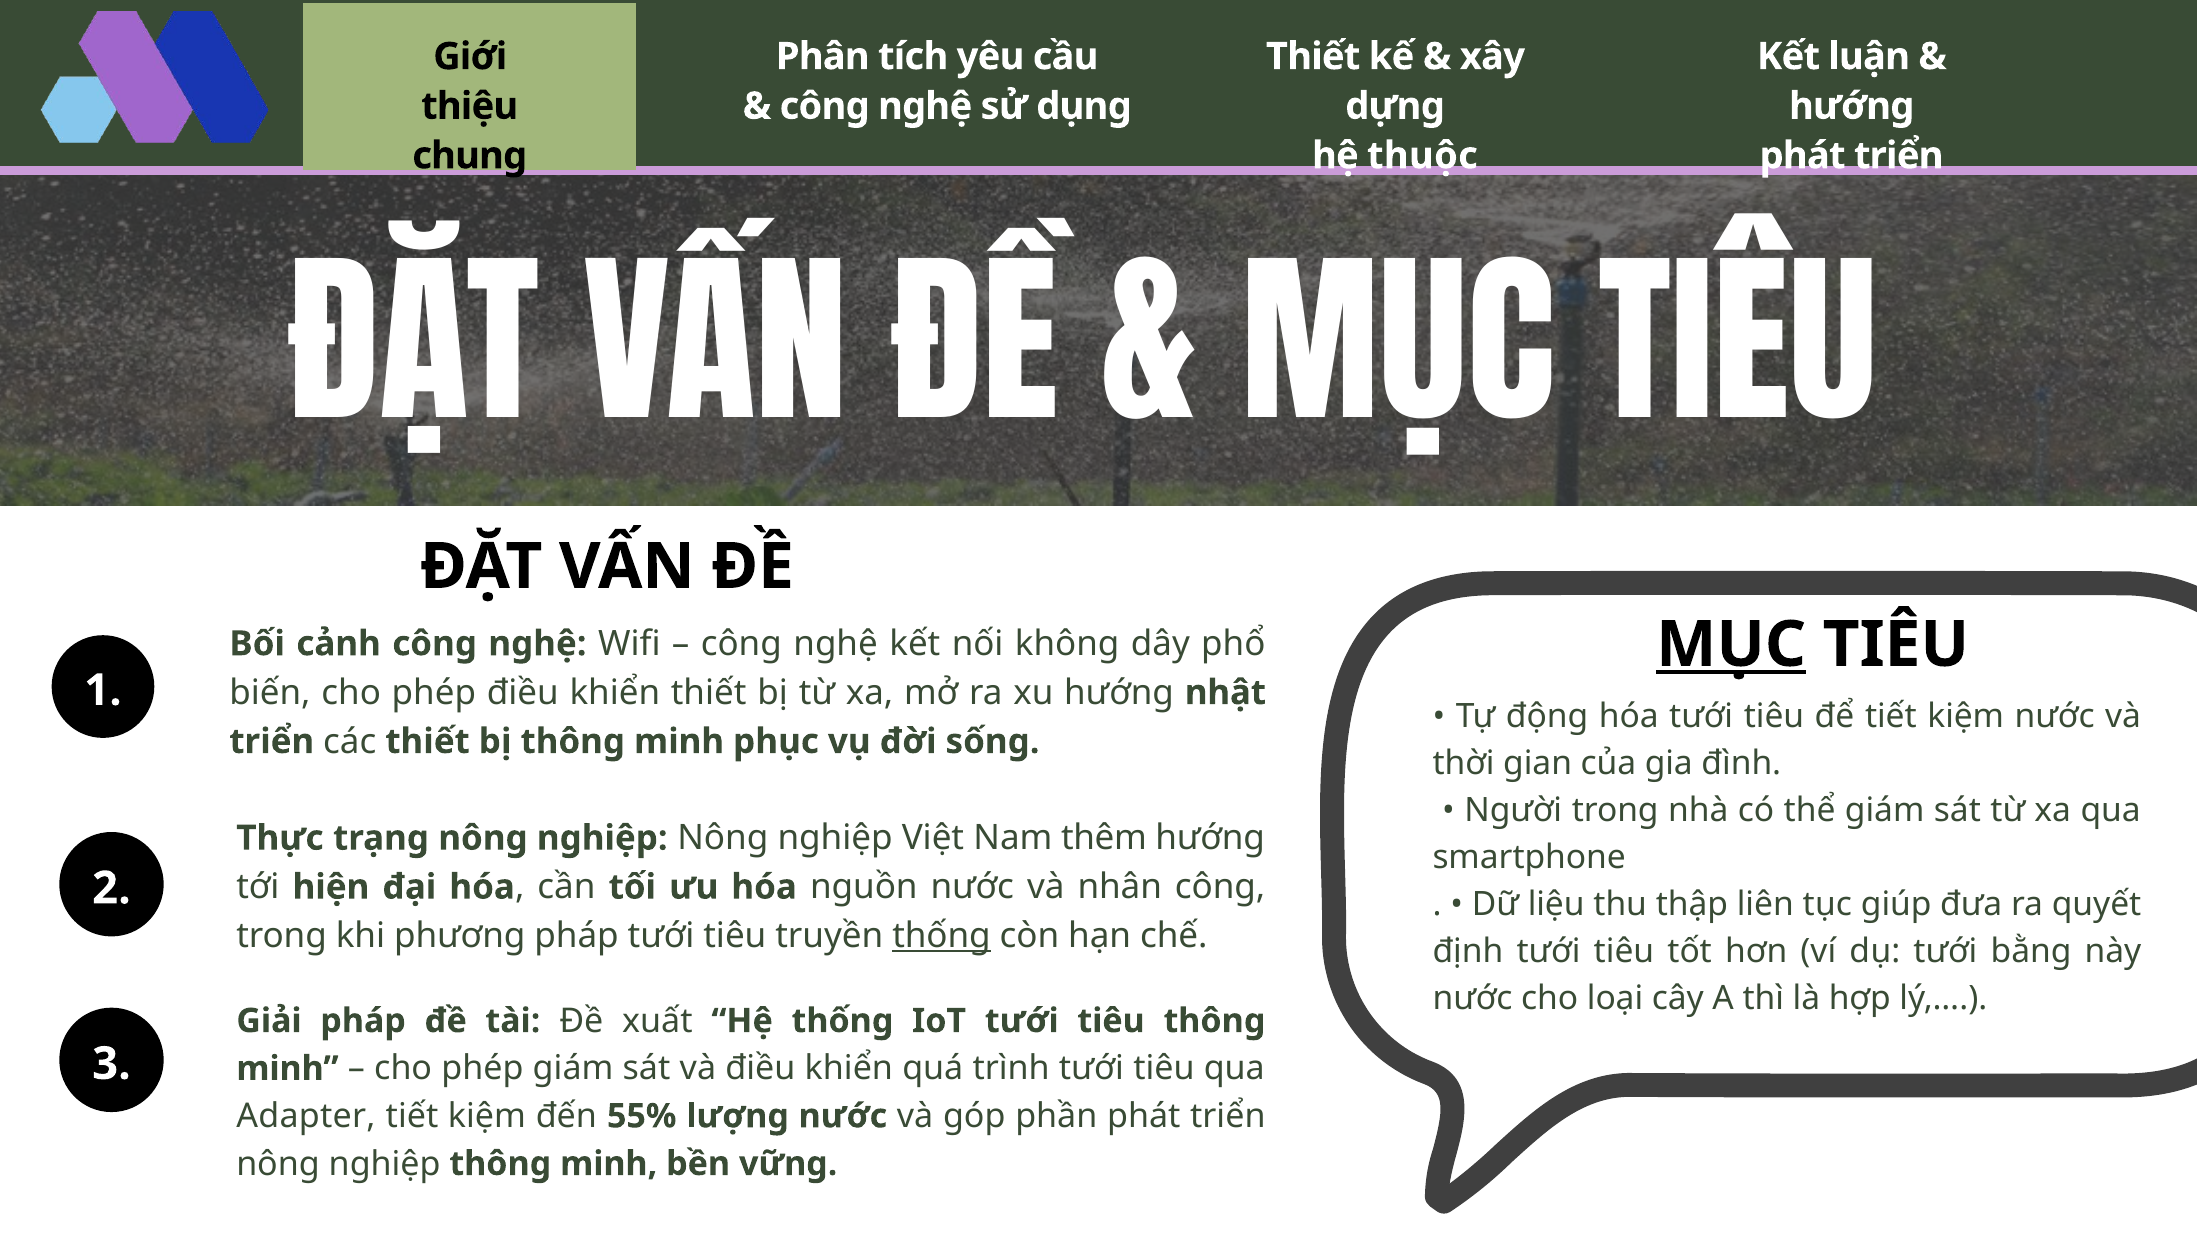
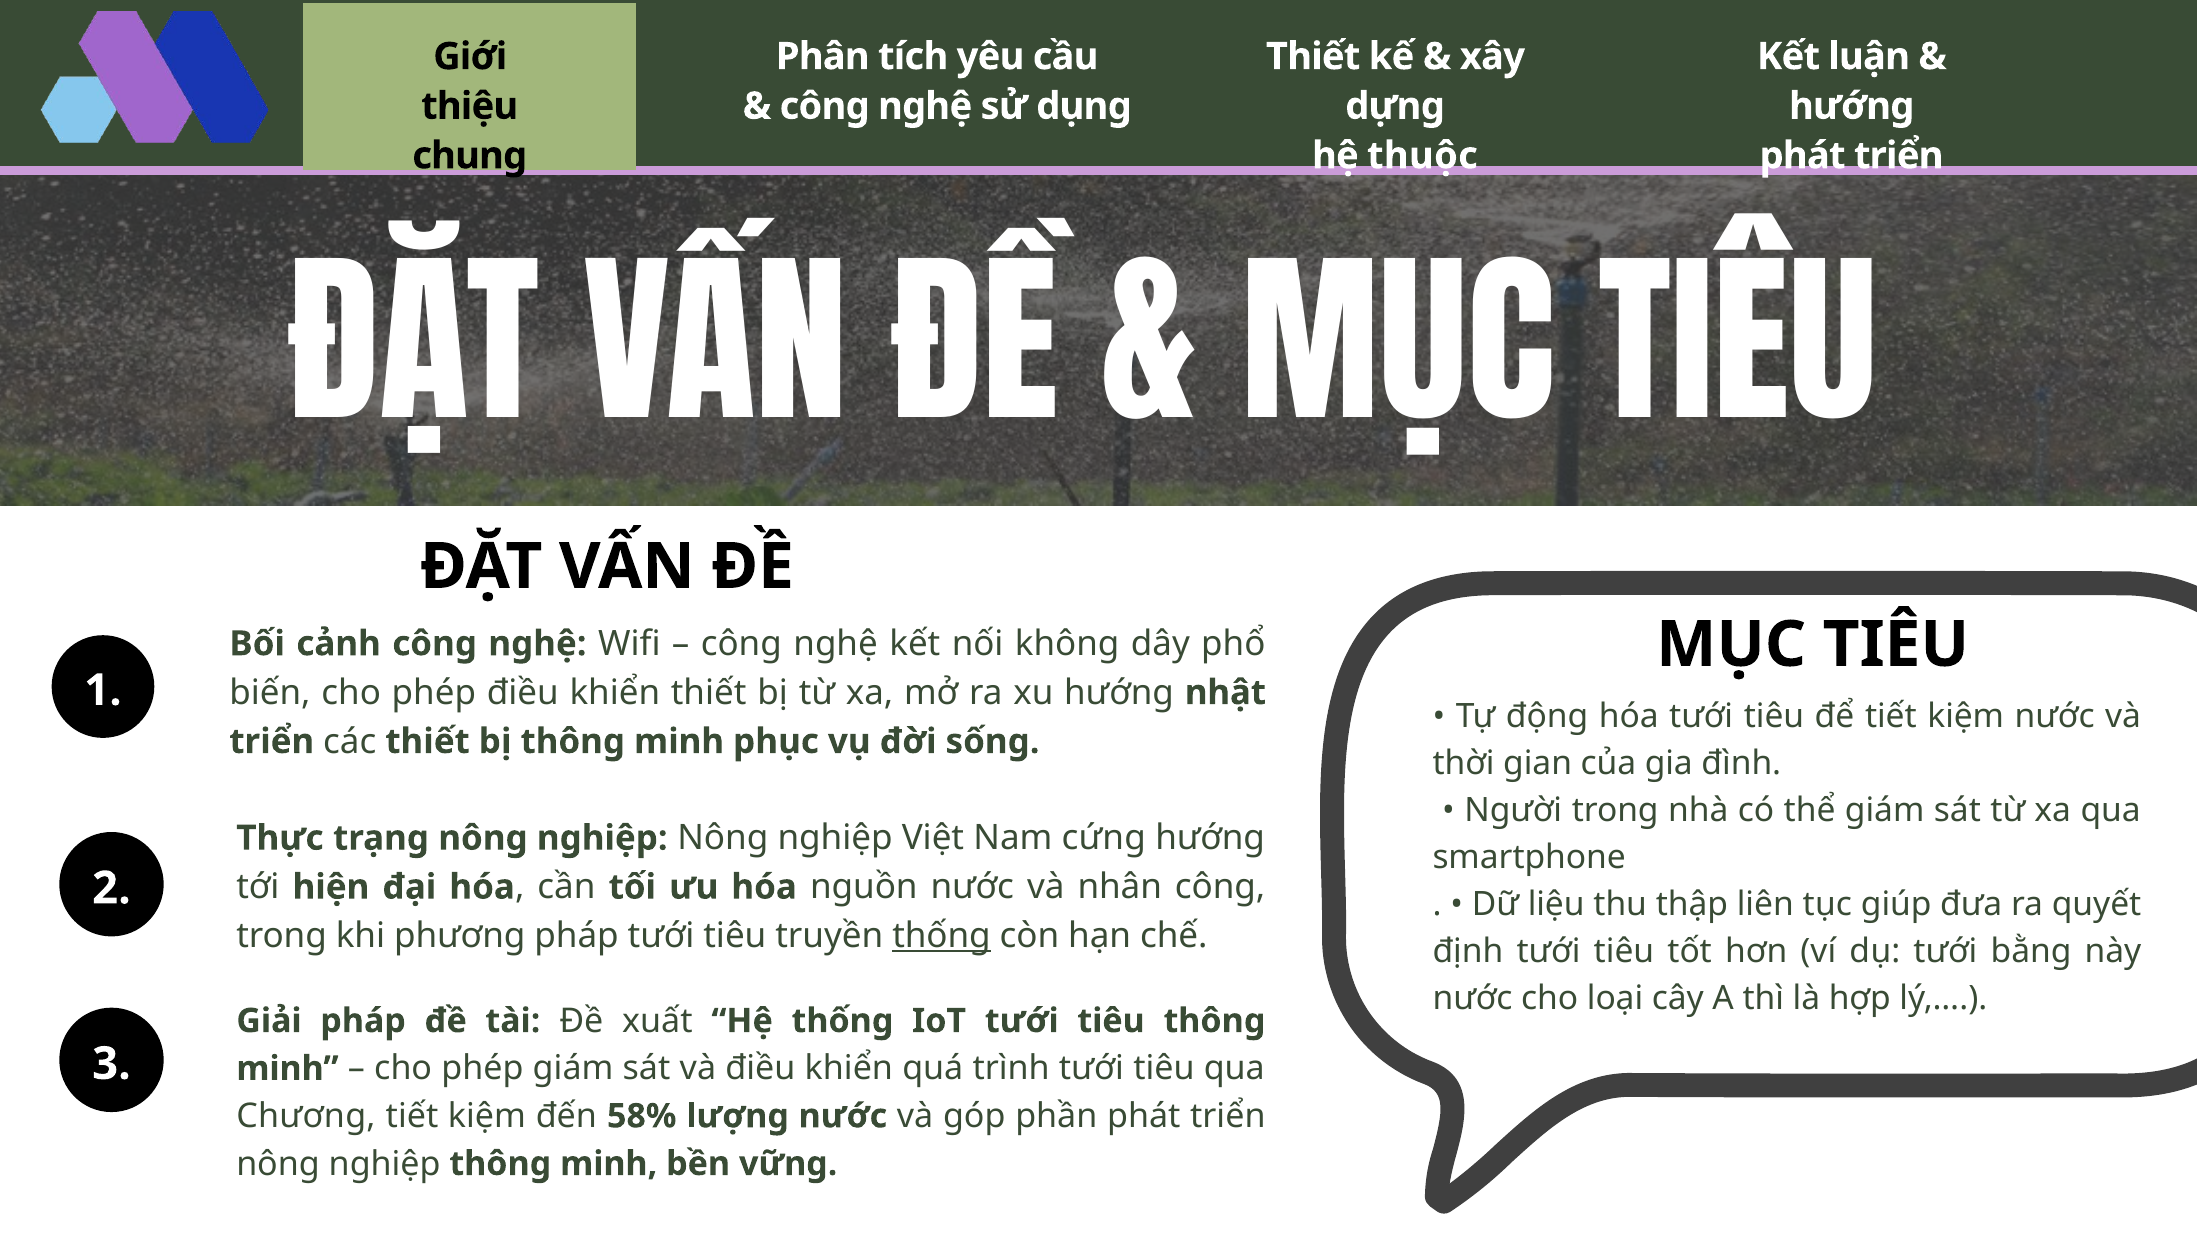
MỤC at (1731, 645) underline: present -> none
thêm: thêm -> cứng
Adapter: Adapter -> Chương
55%: 55% -> 58%
